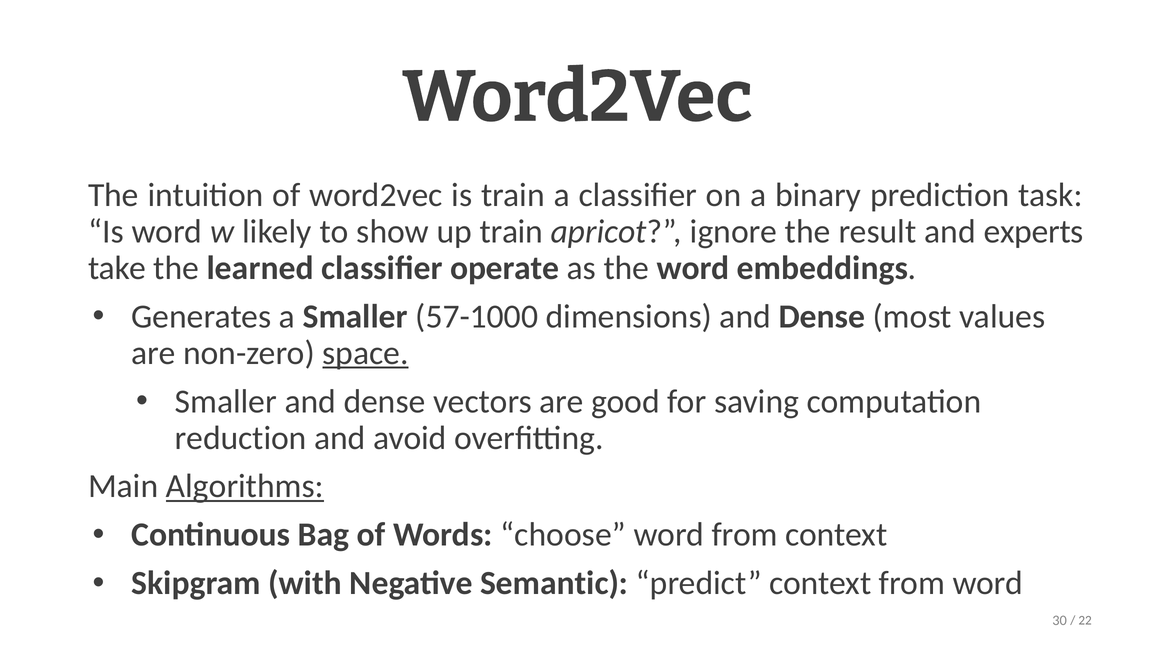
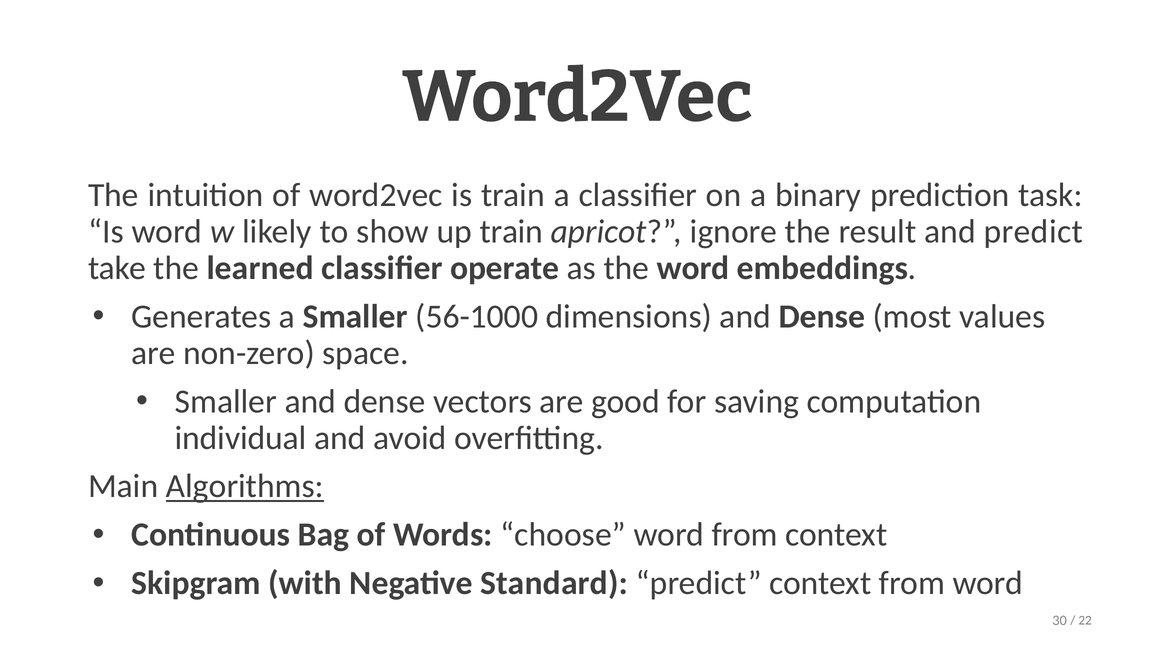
and experts: experts -> predict
57-1000: 57-1000 -> 56-1000
space underline: present -> none
reduction: reduction -> individual
Semantic: Semantic -> Standard
